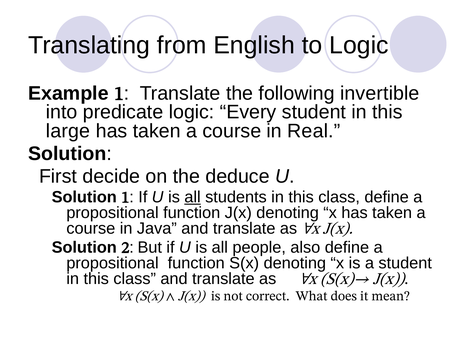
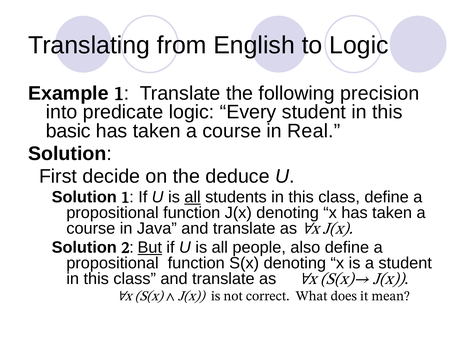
invertible: invertible -> precision
large: large -> basic
But underline: none -> present
